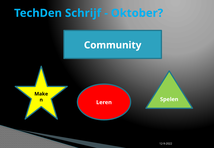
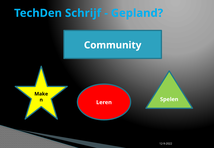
Oktober: Oktober -> Gepland
